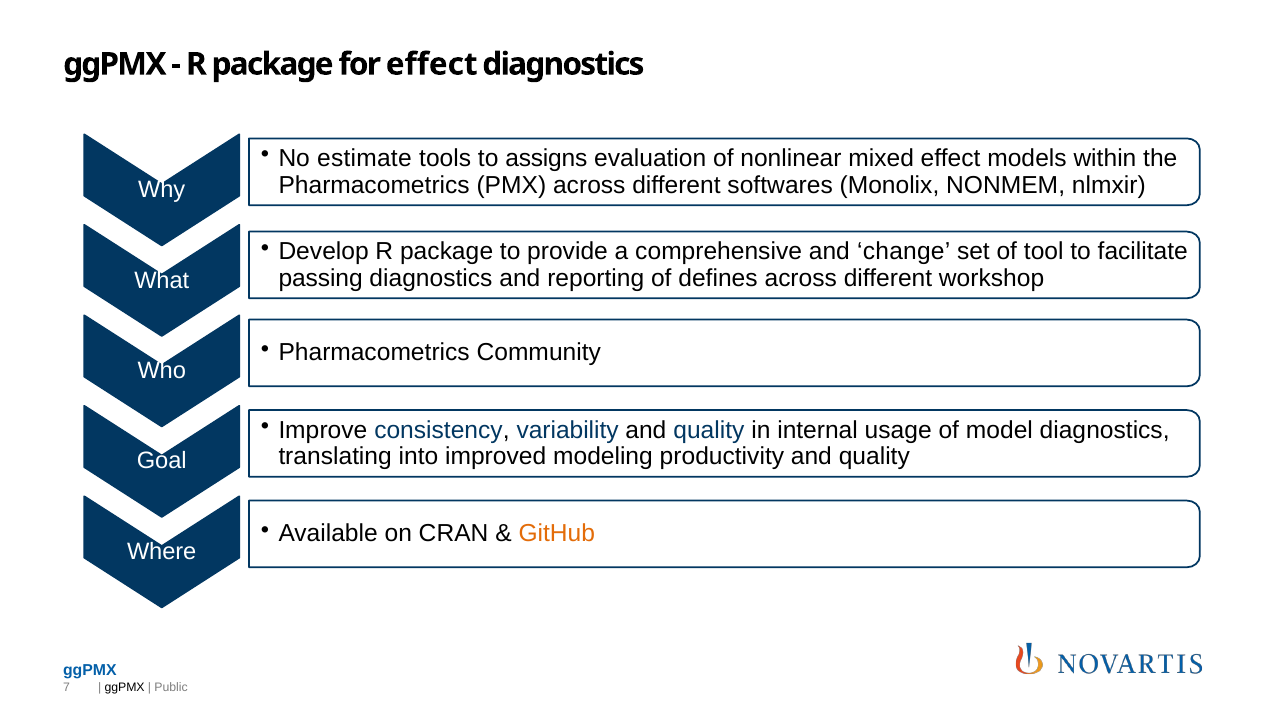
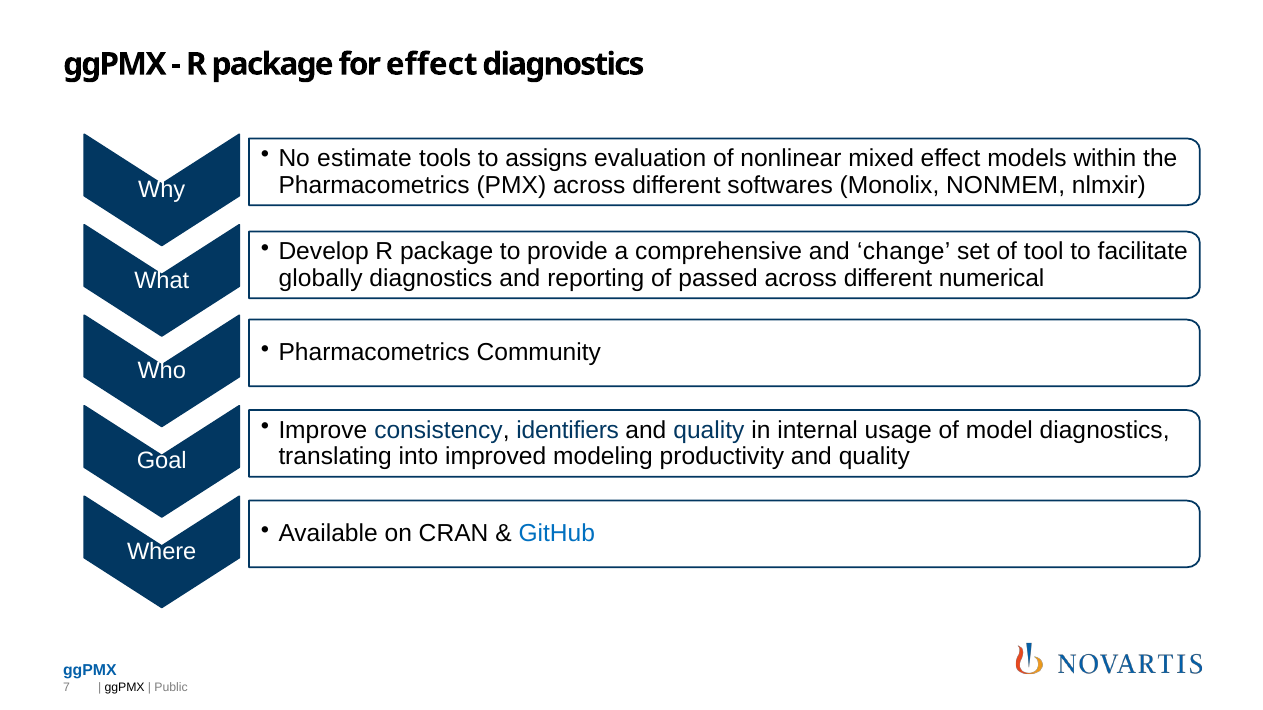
passing: passing -> globally
defines: defines -> passed
workshop: workshop -> numerical
variability: variability -> identifiers
GitHub colour: orange -> blue
